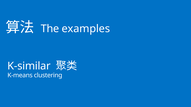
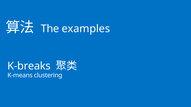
K-similar: K-similar -> K-breaks
